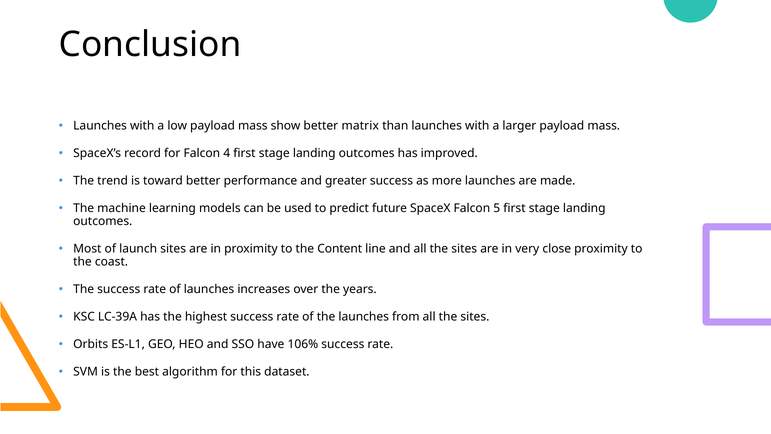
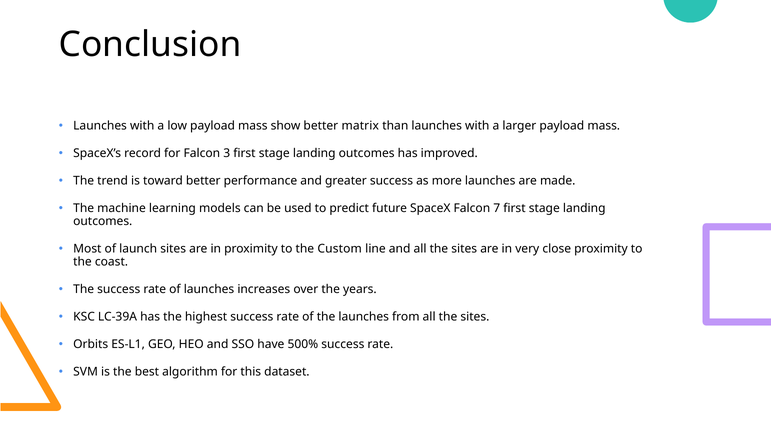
4: 4 -> 3
5: 5 -> 7
Content: Content -> Custom
106%: 106% -> 500%
